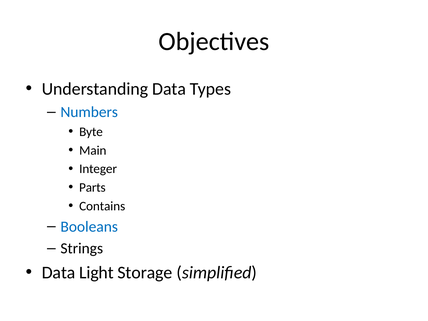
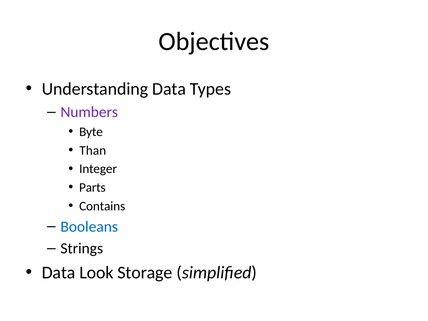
Numbers colour: blue -> purple
Main: Main -> Than
Light: Light -> Look
